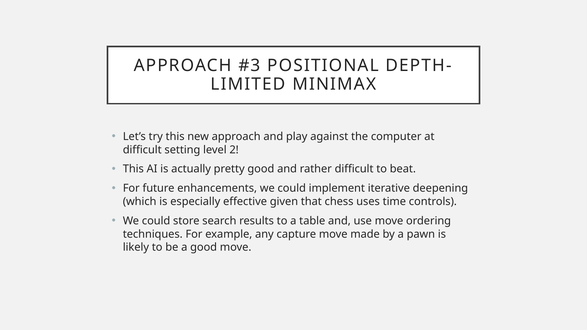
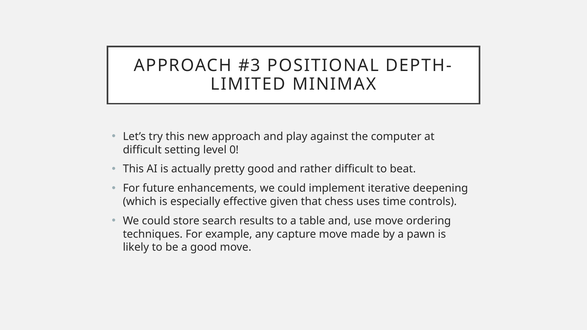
2: 2 -> 0
